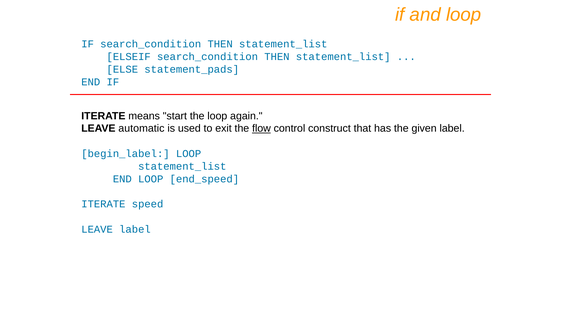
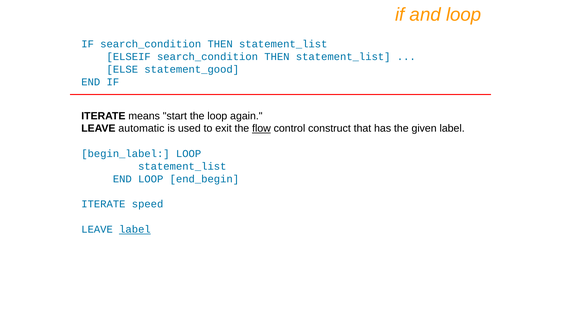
statement_pads: statement_pads -> statement_good
end_speed: end_speed -> end_begin
label at (135, 230) underline: none -> present
